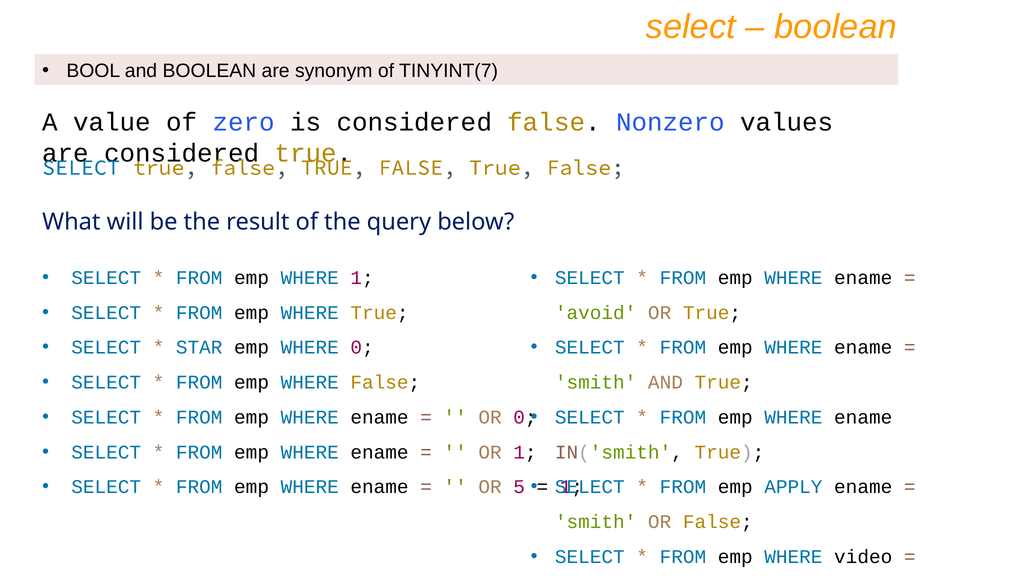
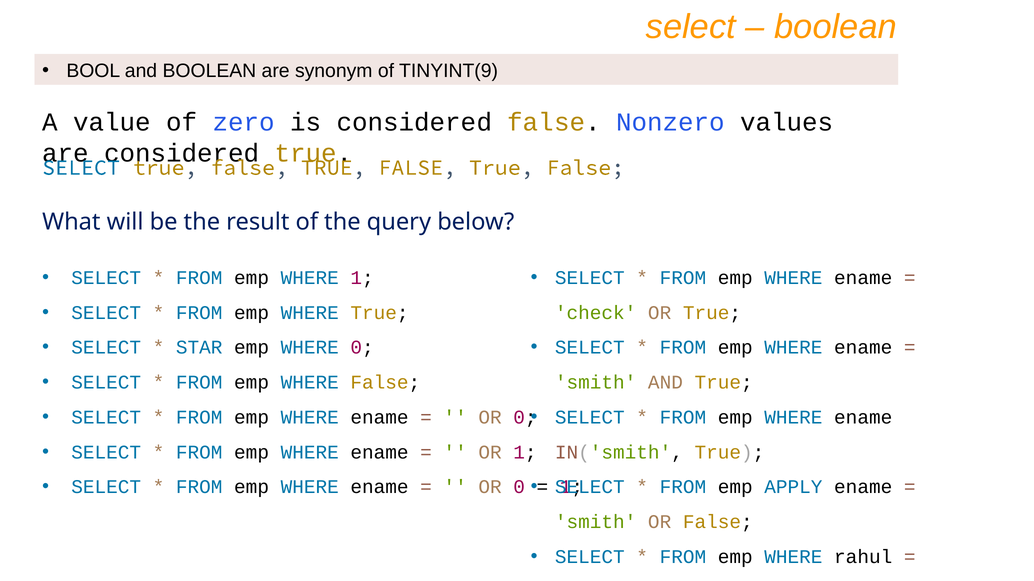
TINYINT(7: TINYINT(7 -> TINYINT(9
avoid: avoid -> check
5 at (519, 488): 5 -> 0
video: video -> rahul
